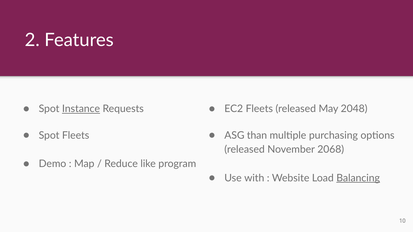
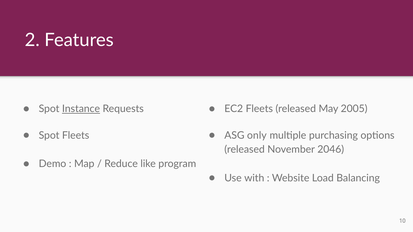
2048: 2048 -> 2005
than: than -> only
2068: 2068 -> 2046
Balancing underline: present -> none
